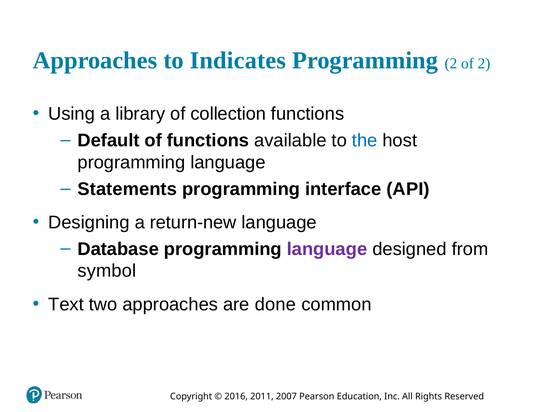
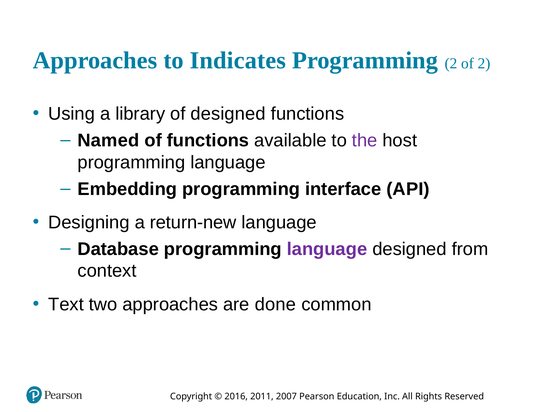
of collection: collection -> designed
Default: Default -> Named
the colour: blue -> purple
Statements: Statements -> Embedding
symbol: symbol -> context
